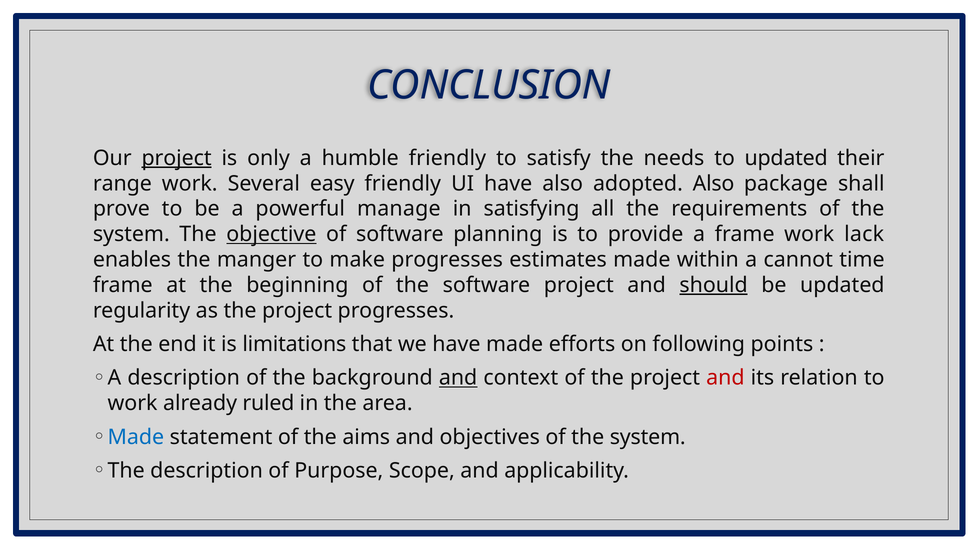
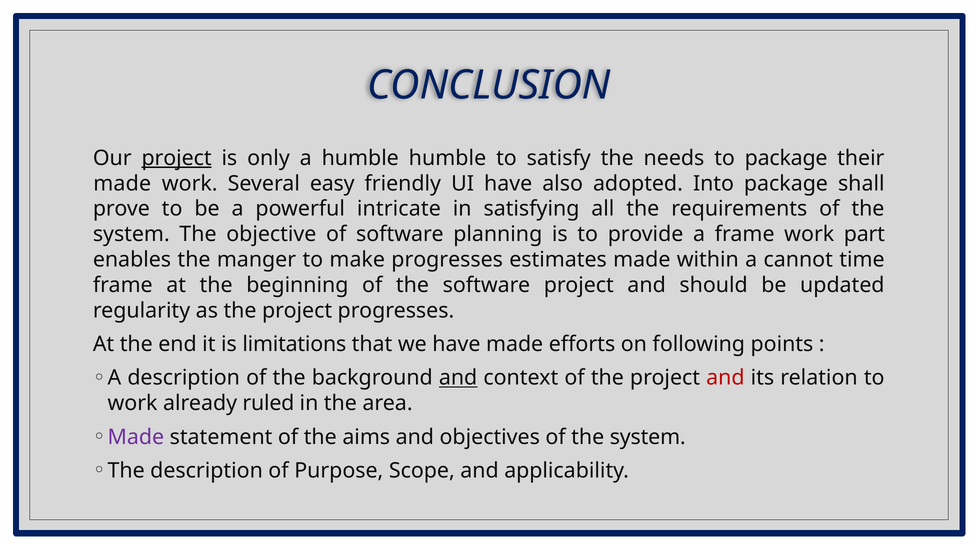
humble friendly: friendly -> humble
to updated: updated -> package
range at (122, 184): range -> made
adopted Also: Also -> Into
manage: manage -> intricate
objective underline: present -> none
lack: lack -> part
should underline: present -> none
Made at (136, 437) colour: blue -> purple
